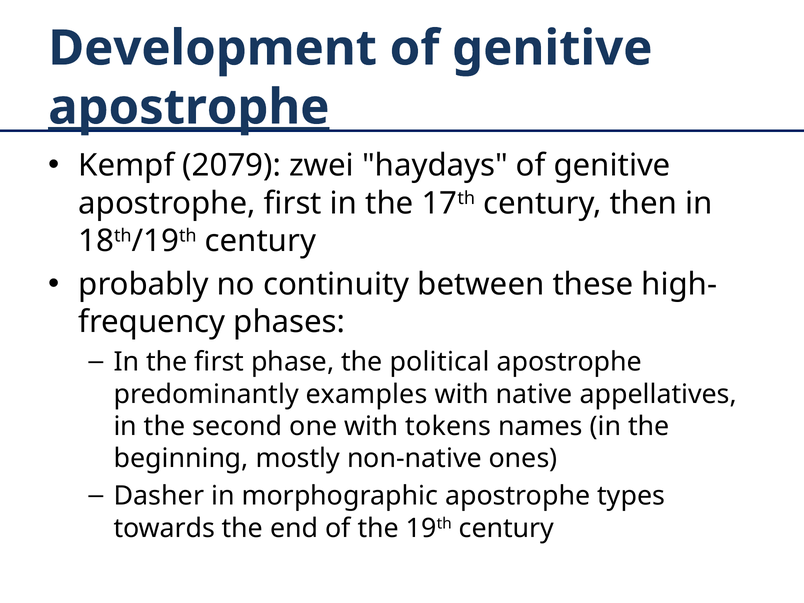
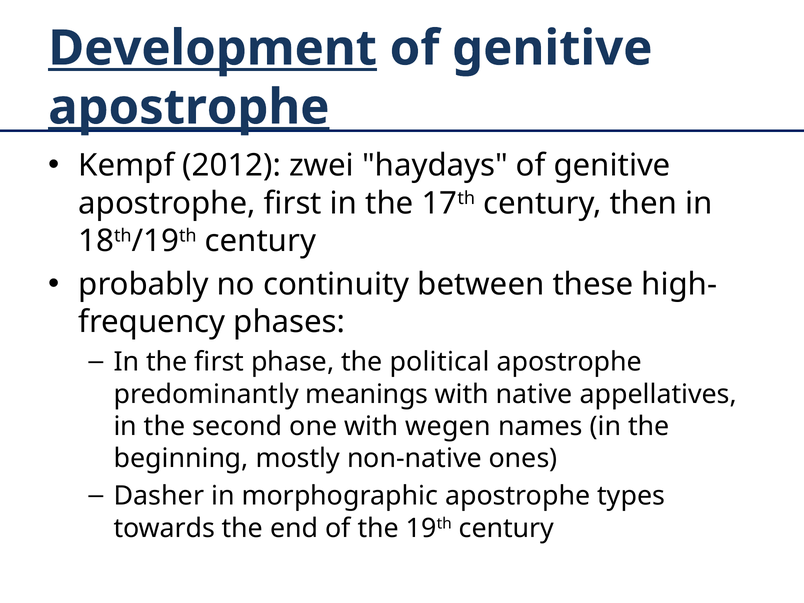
Development underline: none -> present
2079: 2079 -> 2012
examples: examples -> meanings
tokens: tokens -> wegen
